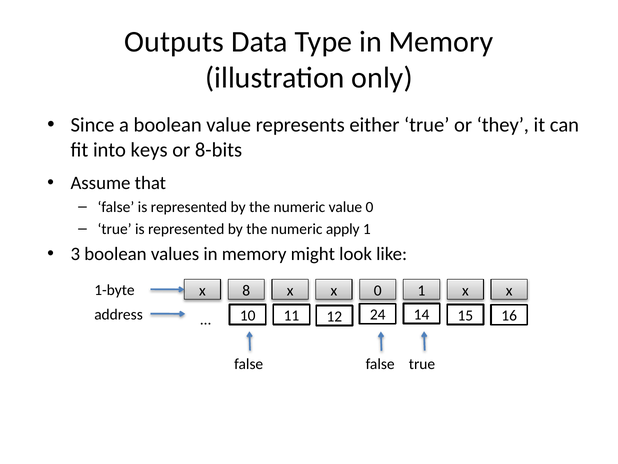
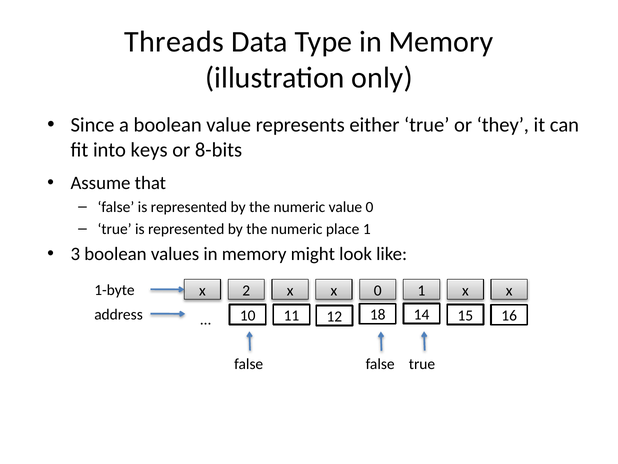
Outputs: Outputs -> Threads
apply: apply -> place
8: 8 -> 2
24: 24 -> 18
